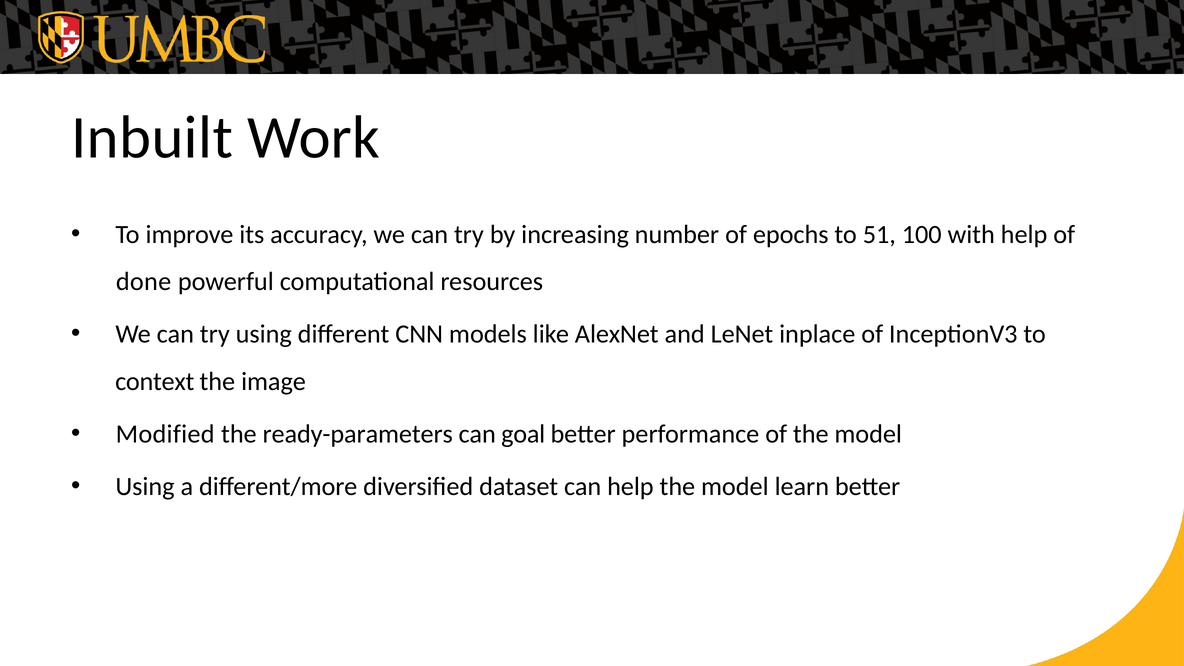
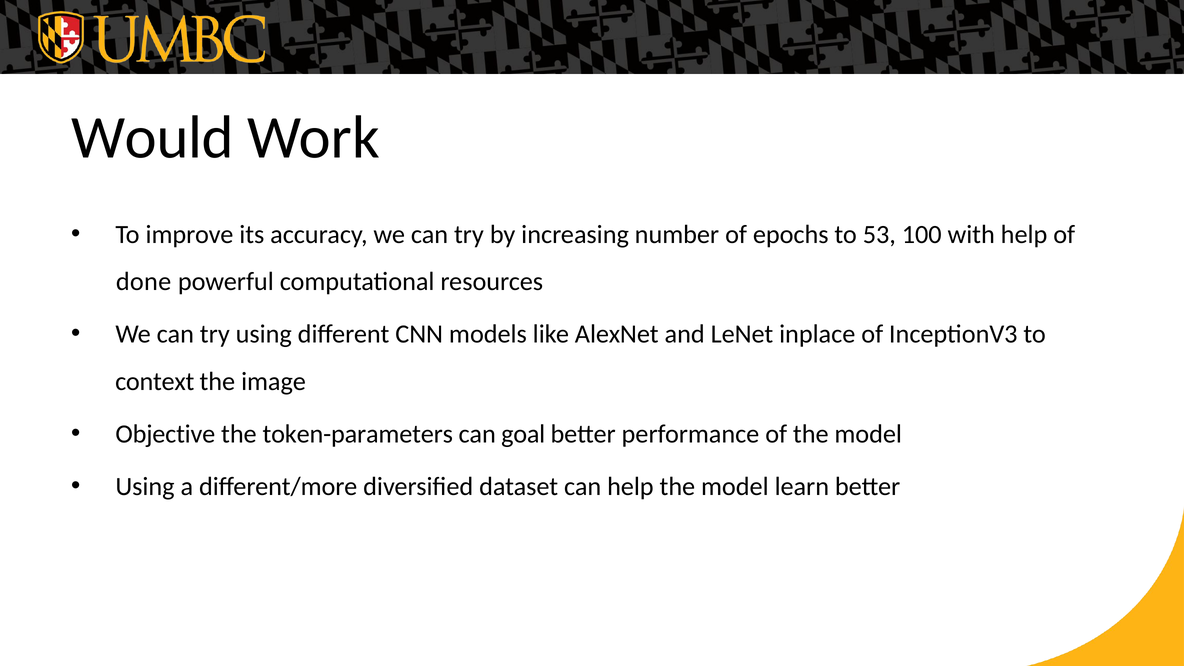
Inbuilt: Inbuilt -> Would
51: 51 -> 53
Modified: Modified -> Objective
ready-parameters: ready-parameters -> token-parameters
